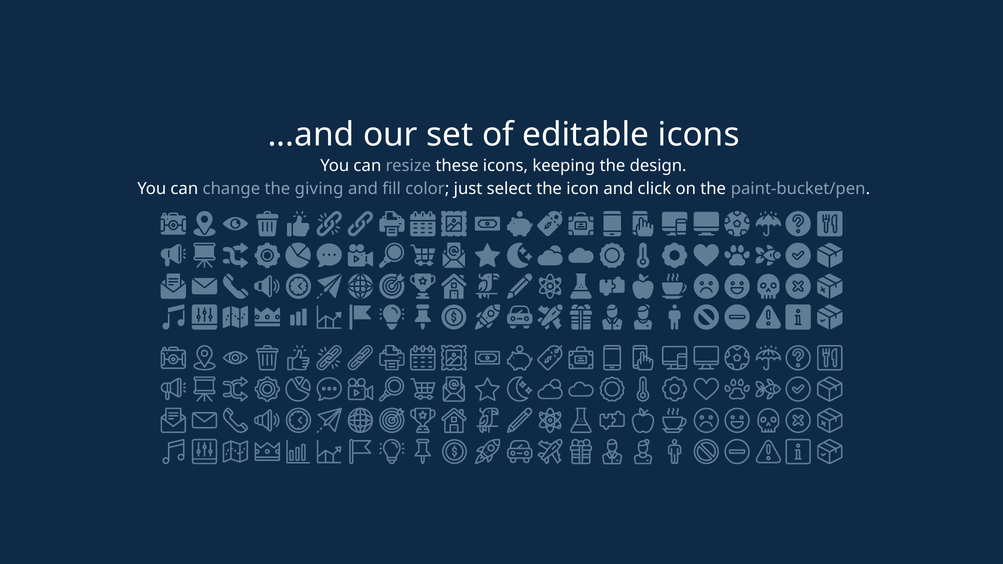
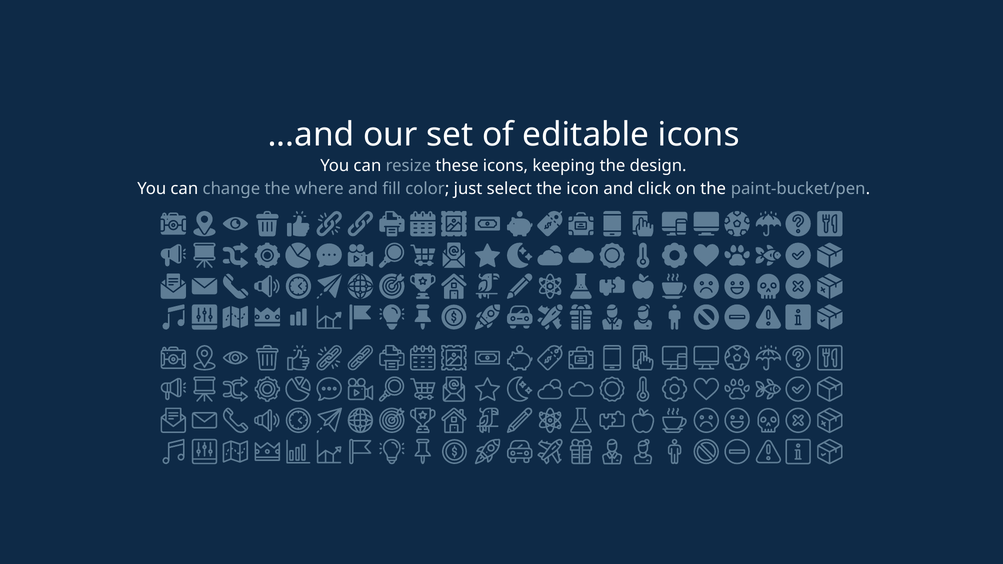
giving: giving -> where
